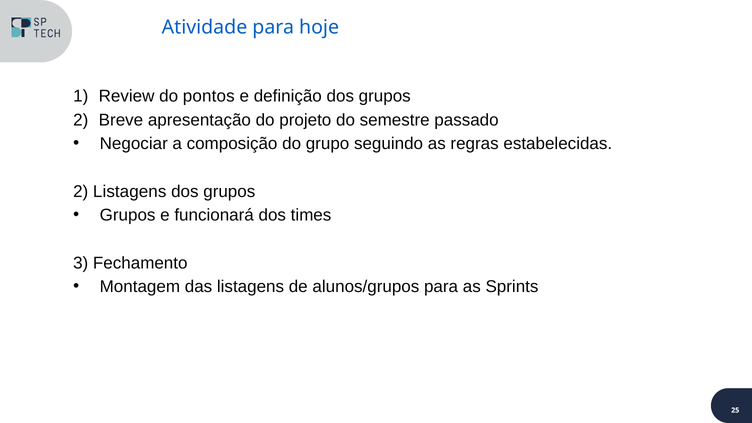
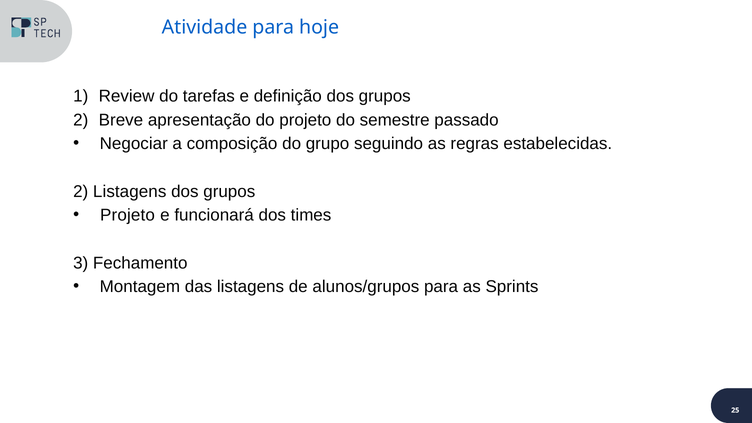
pontos: pontos -> tarefas
Grupos at (128, 215): Grupos -> Projeto
